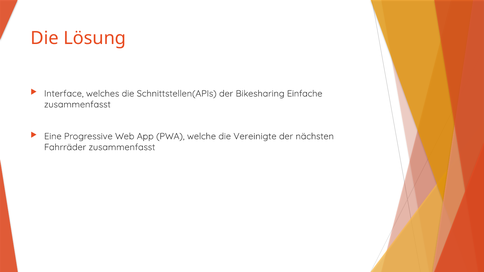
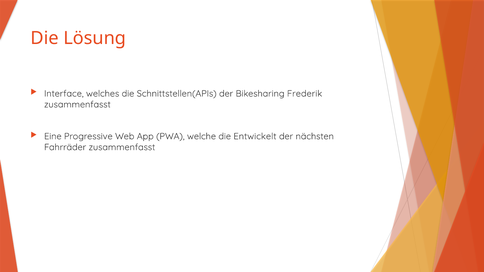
Einfache: Einfache -> Frederik
Vereinigte: Vereinigte -> Entwickelt
